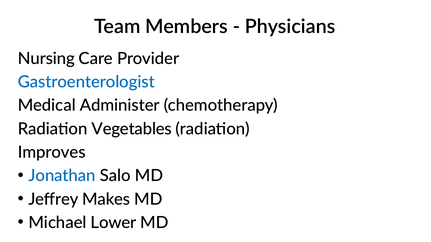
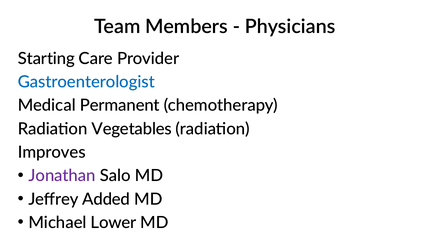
Nursing: Nursing -> Starting
Administer: Administer -> Permanent
Jonathan colour: blue -> purple
Makes: Makes -> Added
